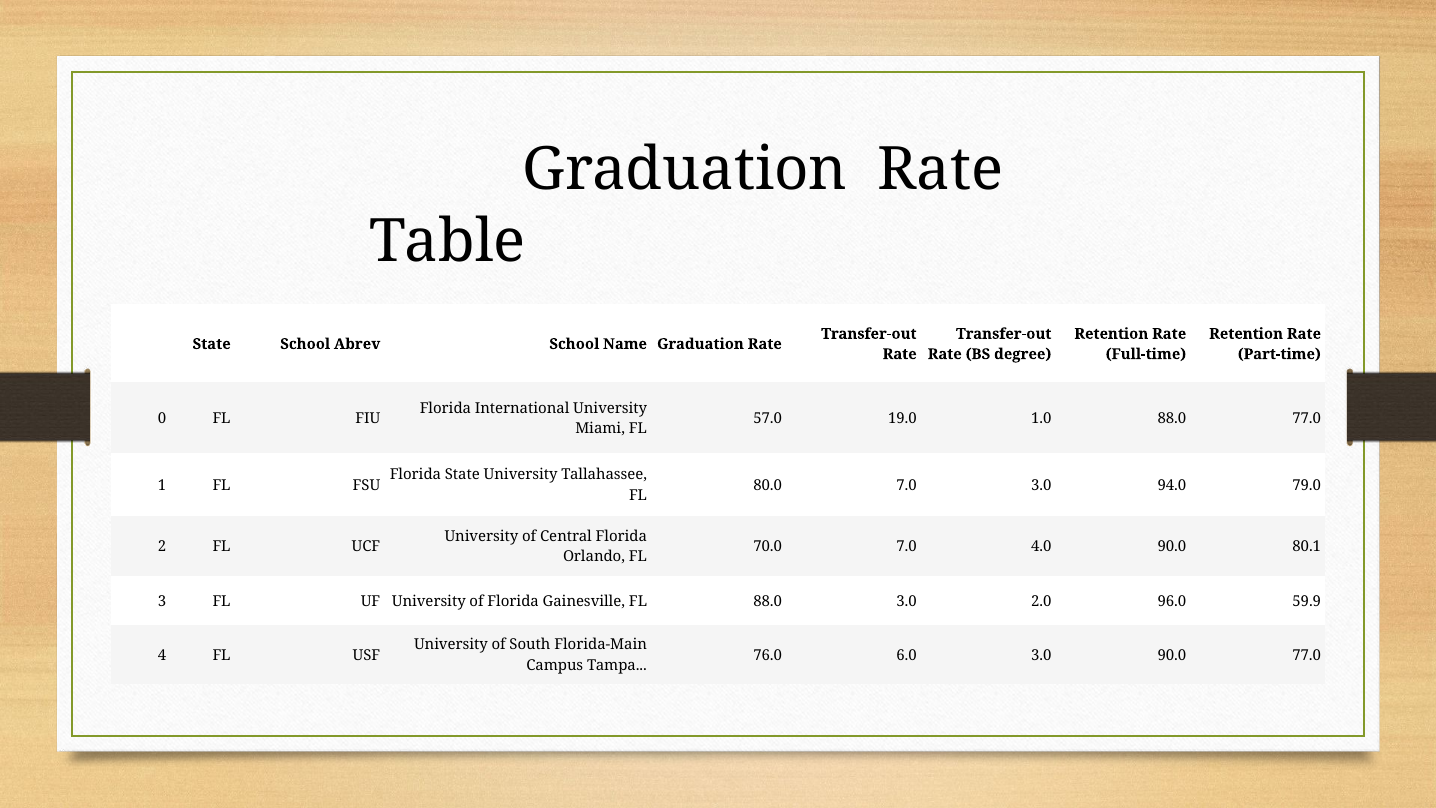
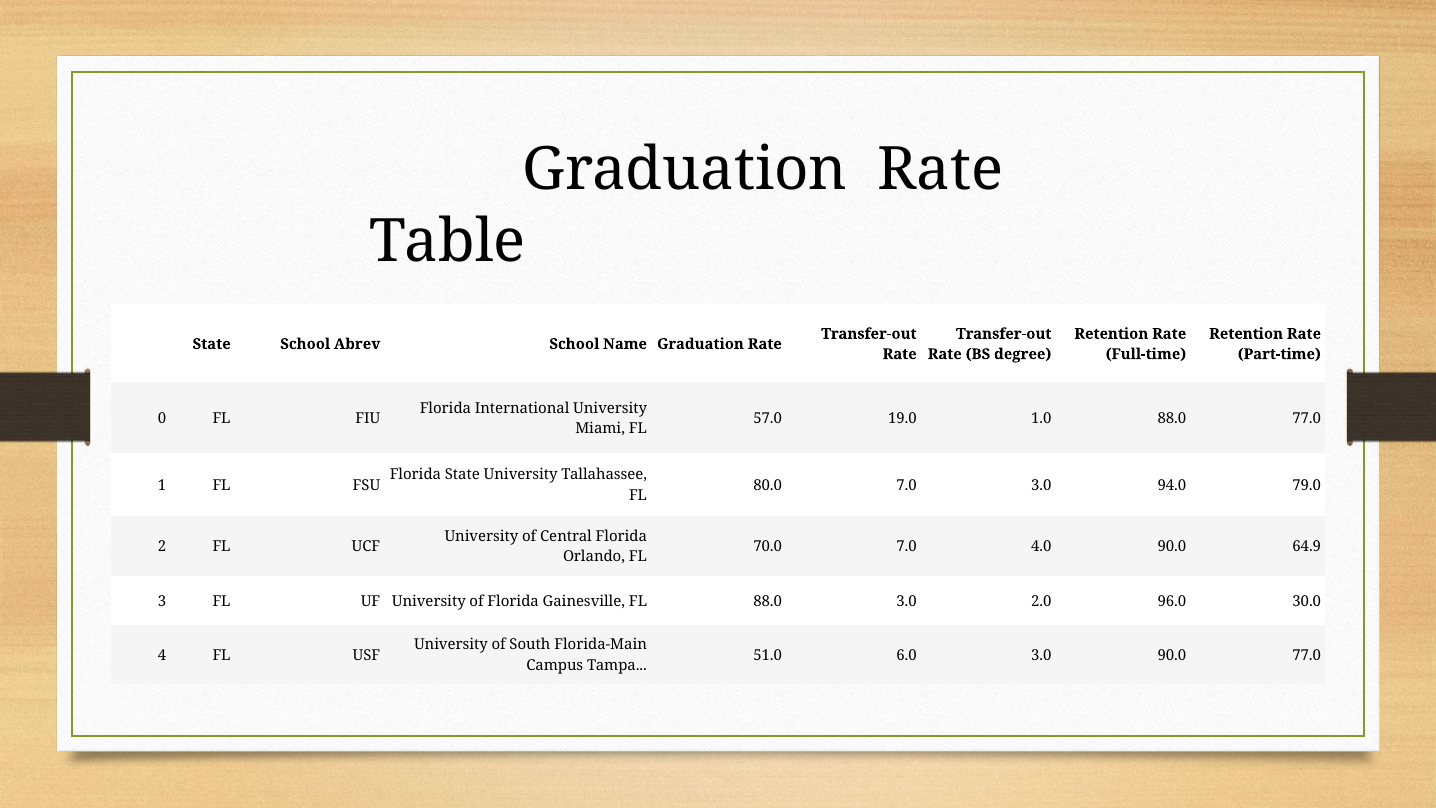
80.1: 80.1 -> 64.9
59.9: 59.9 -> 30.0
76.0: 76.0 -> 51.0
